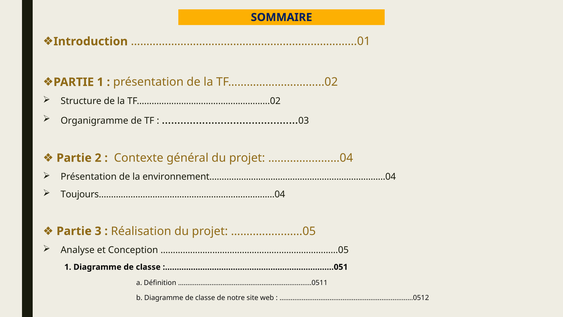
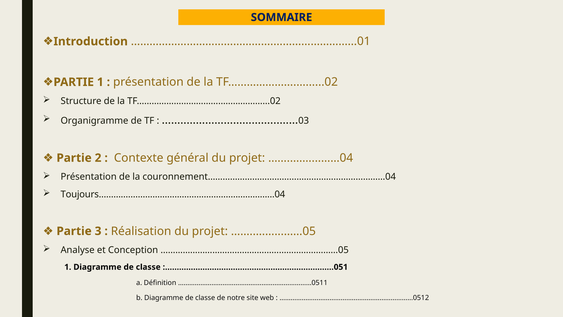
environnement………………………………………………………………04: environnement………………………………………………………………04 -> couronnement………………………………………………………………04
